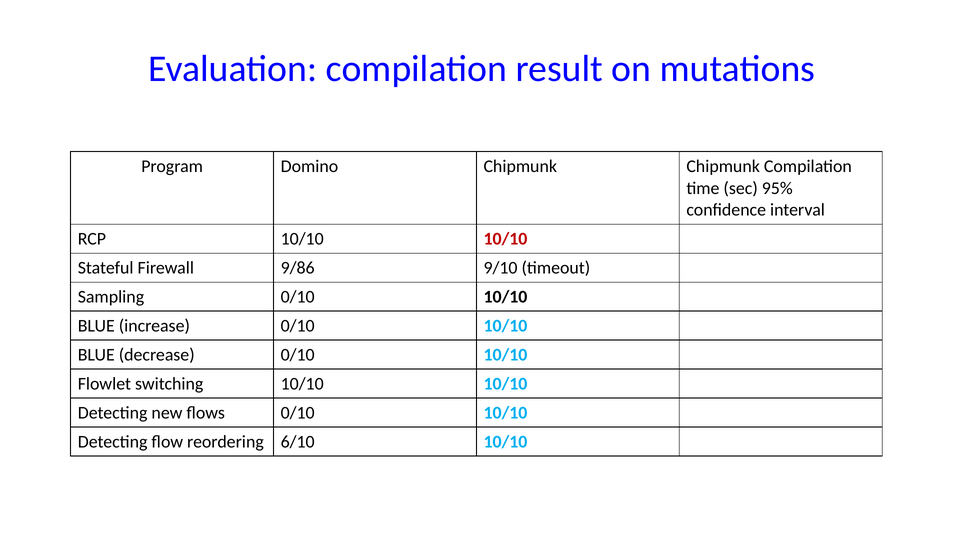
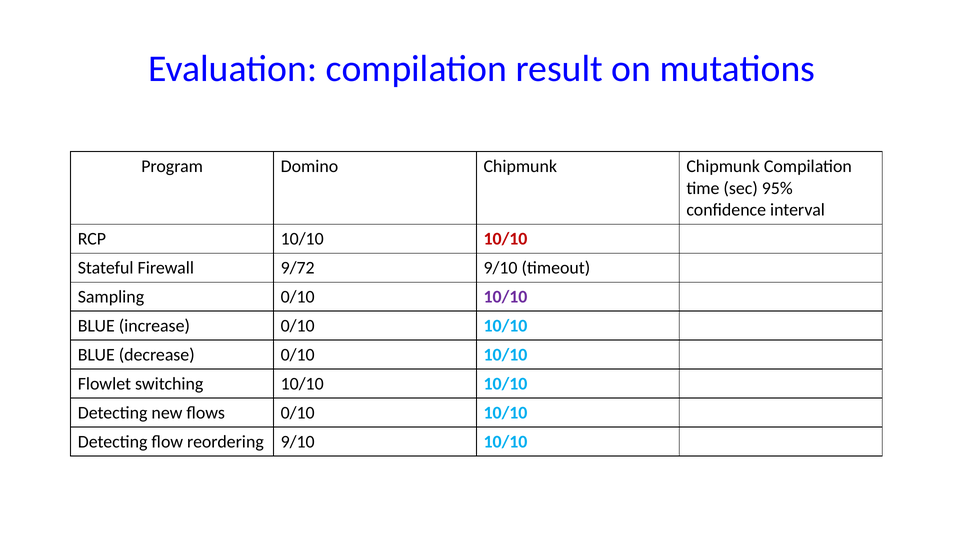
9/86: 9/86 -> 9/72
10/10 at (505, 297) colour: black -> purple
reordering 6/10: 6/10 -> 9/10
